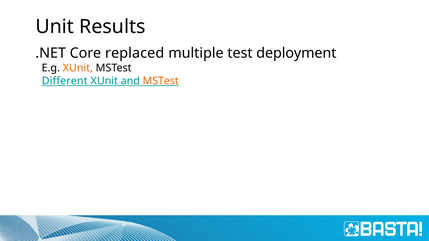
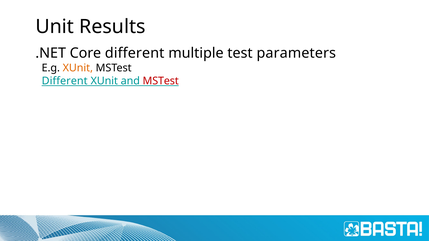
Core replaced: replaced -> different
deployment: deployment -> parameters
MSTest at (161, 81) colour: orange -> red
